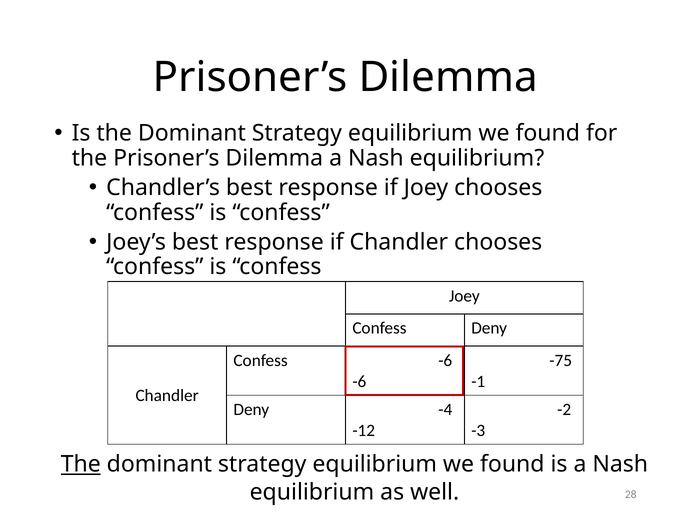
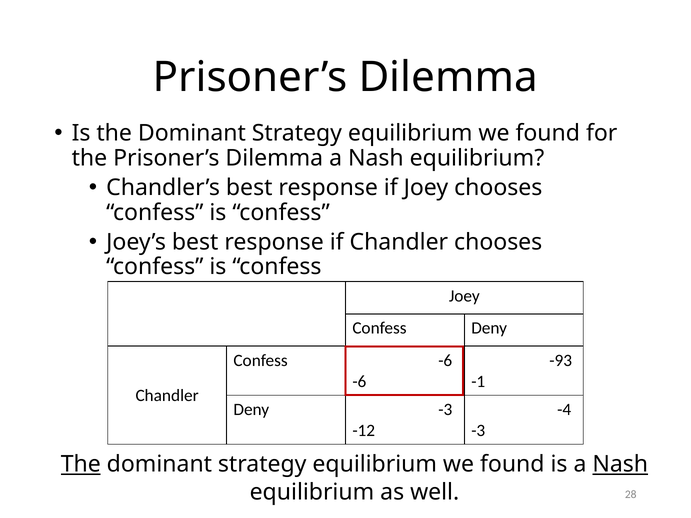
-75: -75 -> -93
Deny -4: -4 -> -3
-2: -2 -> -4
Nash at (620, 465) underline: none -> present
